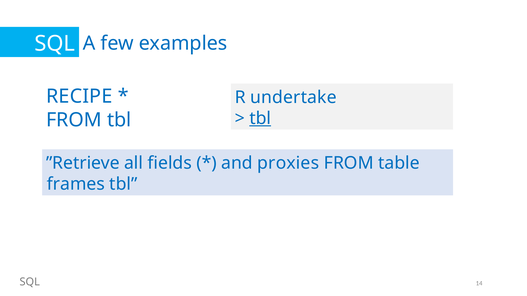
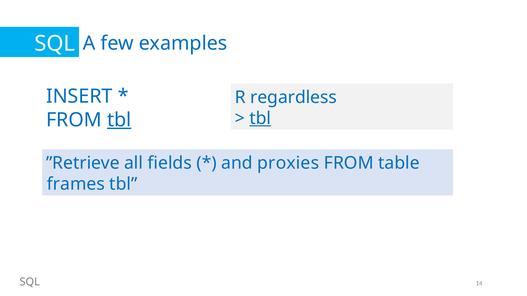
RECIPE: RECIPE -> INSERT
undertake: undertake -> regardless
tbl at (119, 120) underline: none -> present
